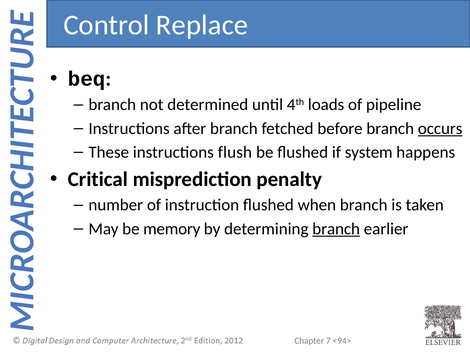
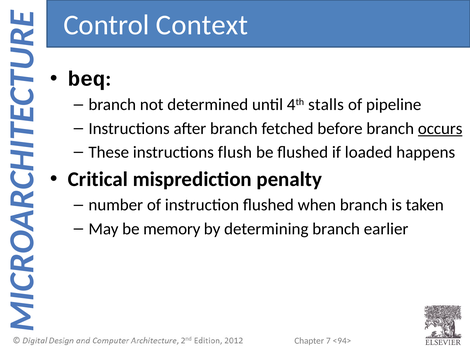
Replace: Replace -> Context
loads: loads -> stalls
system: system -> loaded
branch at (336, 229) underline: present -> none
